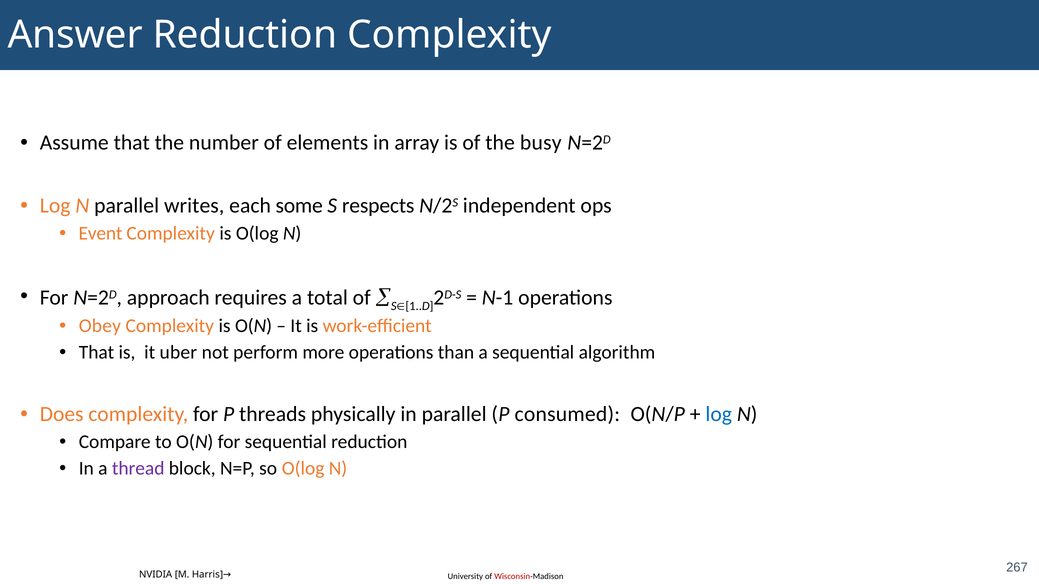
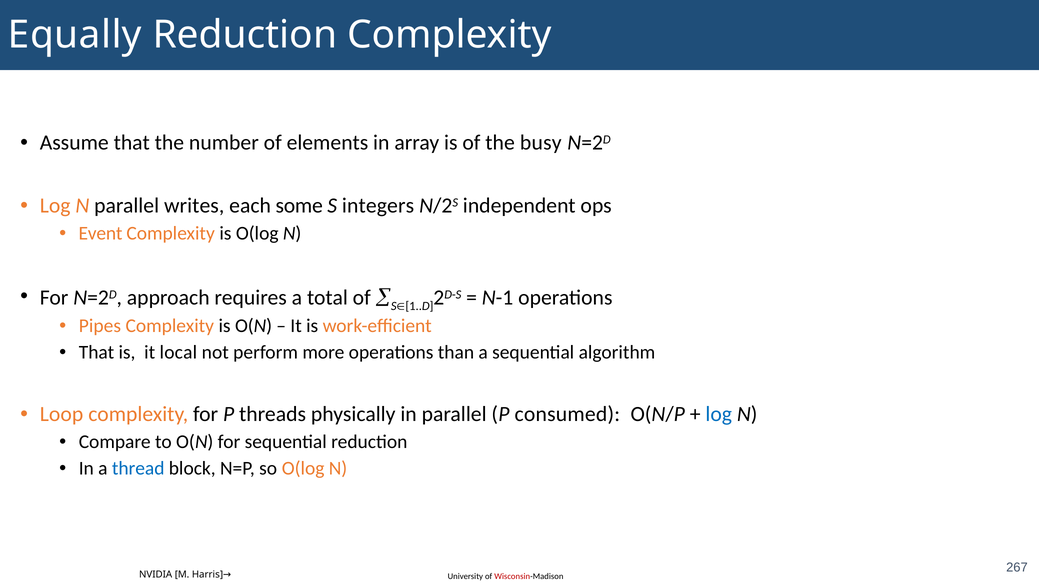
Answer: Answer -> Equally
respects: respects -> integers
Obey: Obey -> Pipes
uber: uber -> local
Does: Does -> Loop
thread colour: purple -> blue
